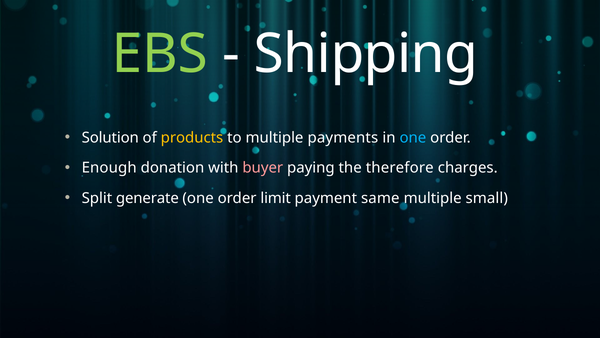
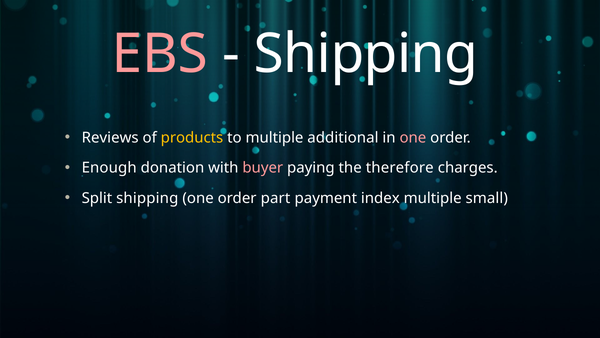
EBS colour: light green -> pink
Solution: Solution -> Reviews
payments: payments -> additional
one at (413, 138) colour: light blue -> pink
Split generate: generate -> shipping
limit: limit -> part
same: same -> index
